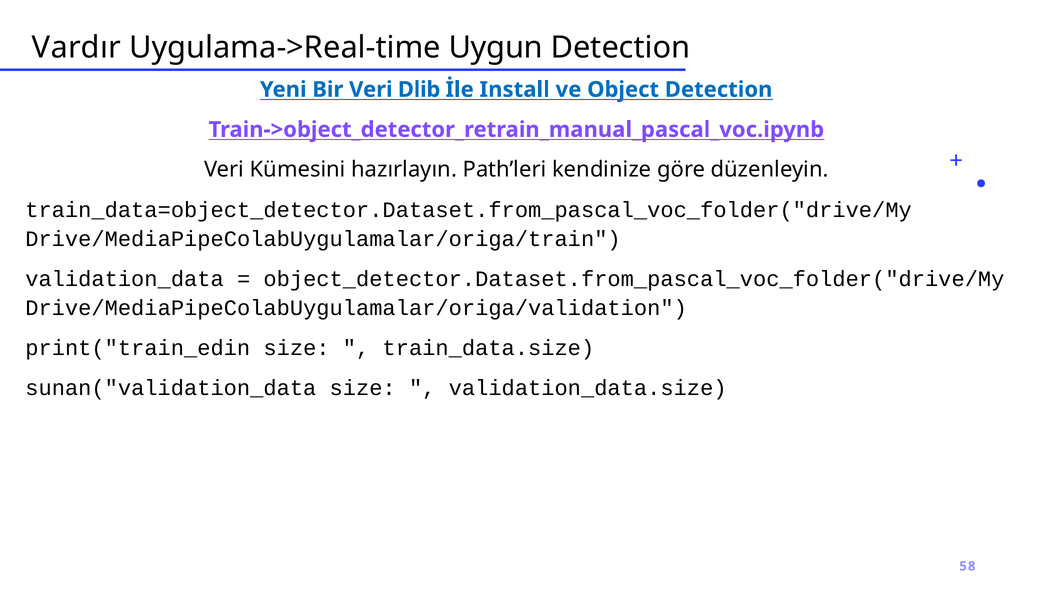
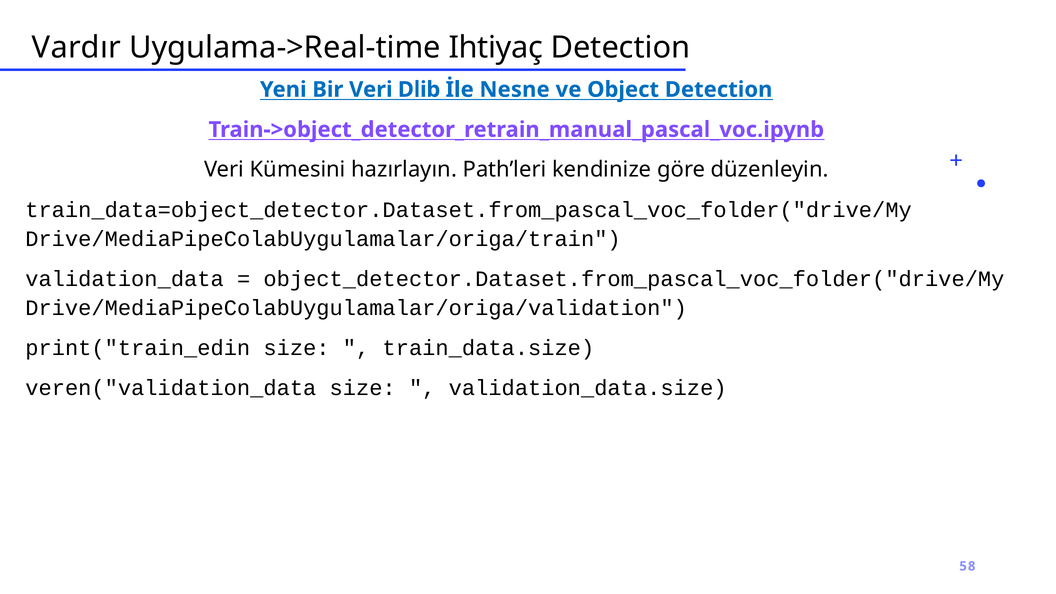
Uygun: Uygun -> Ihtiyaç
Install: Install -> Nesne
sunan("validation_data: sunan("validation_data -> veren("validation_data
